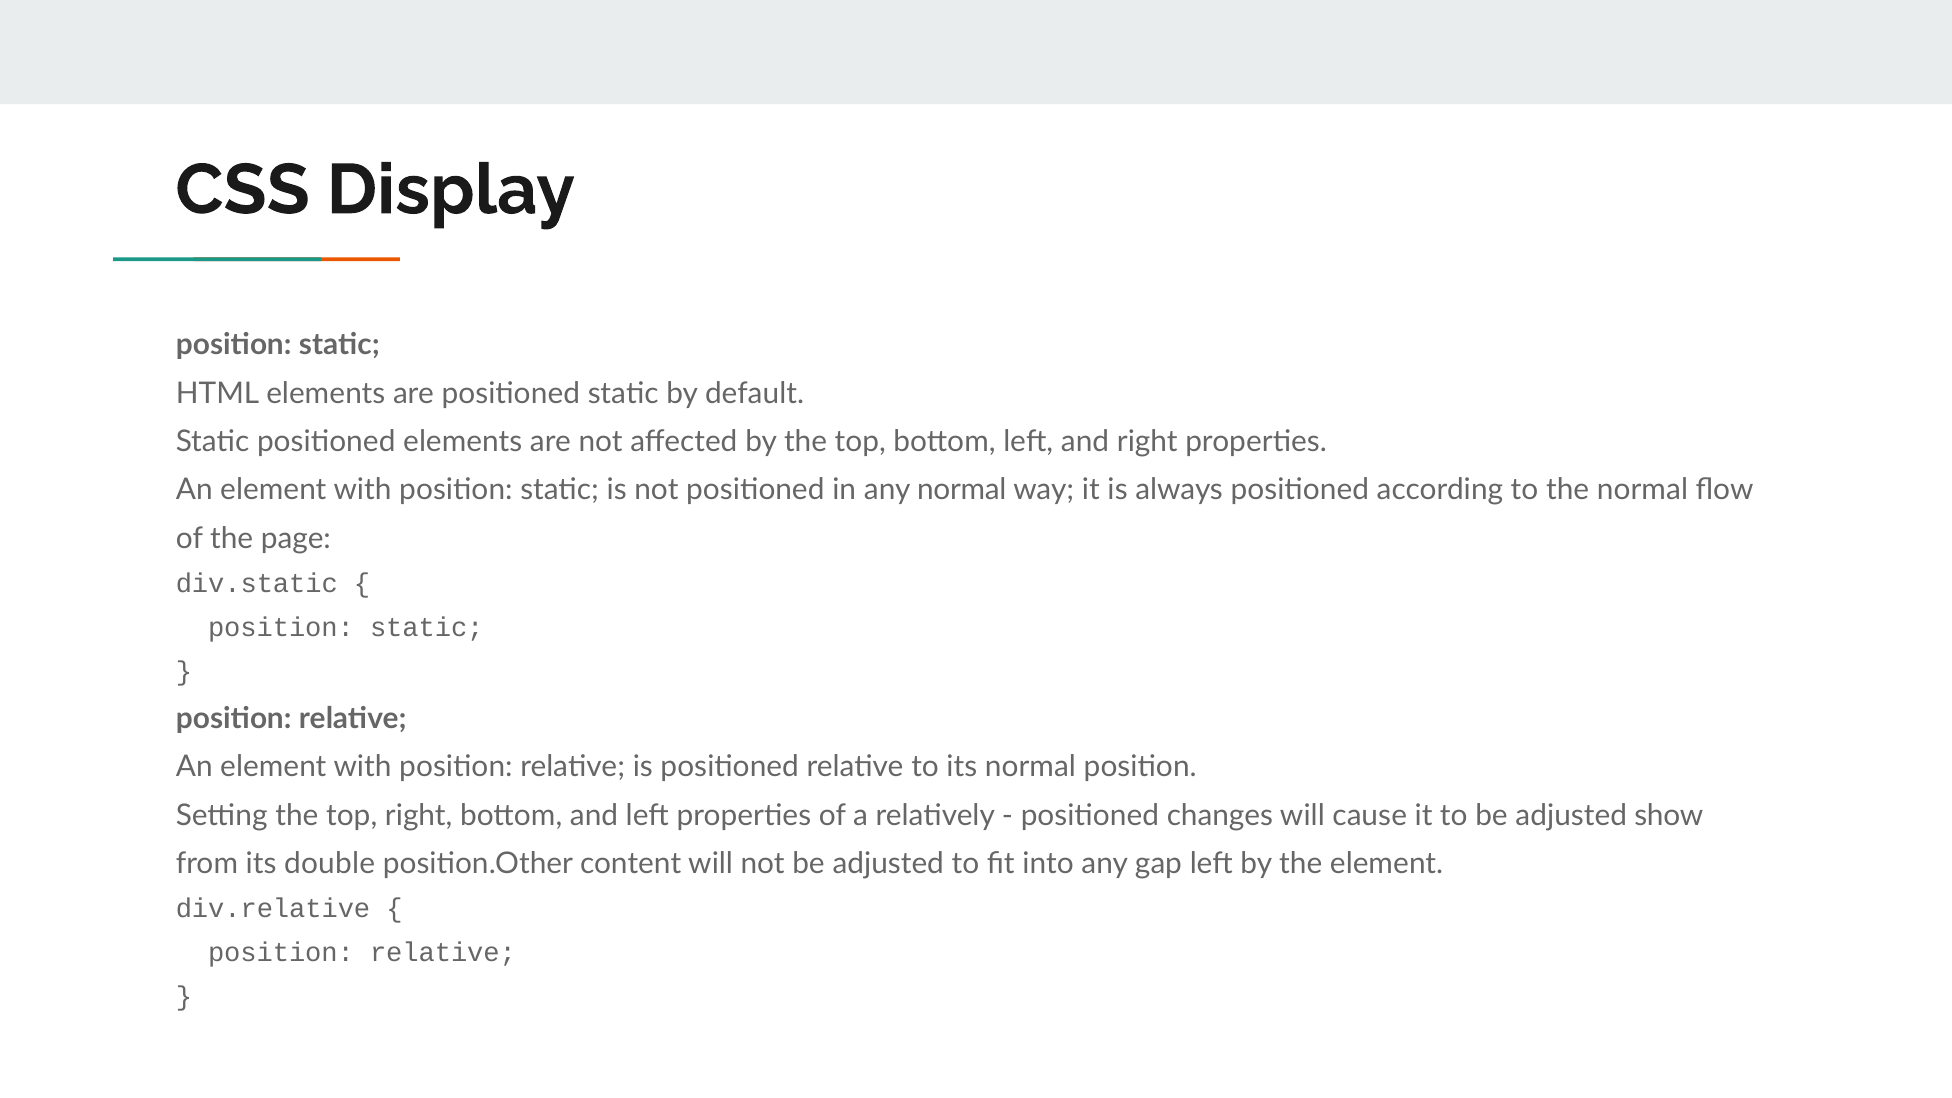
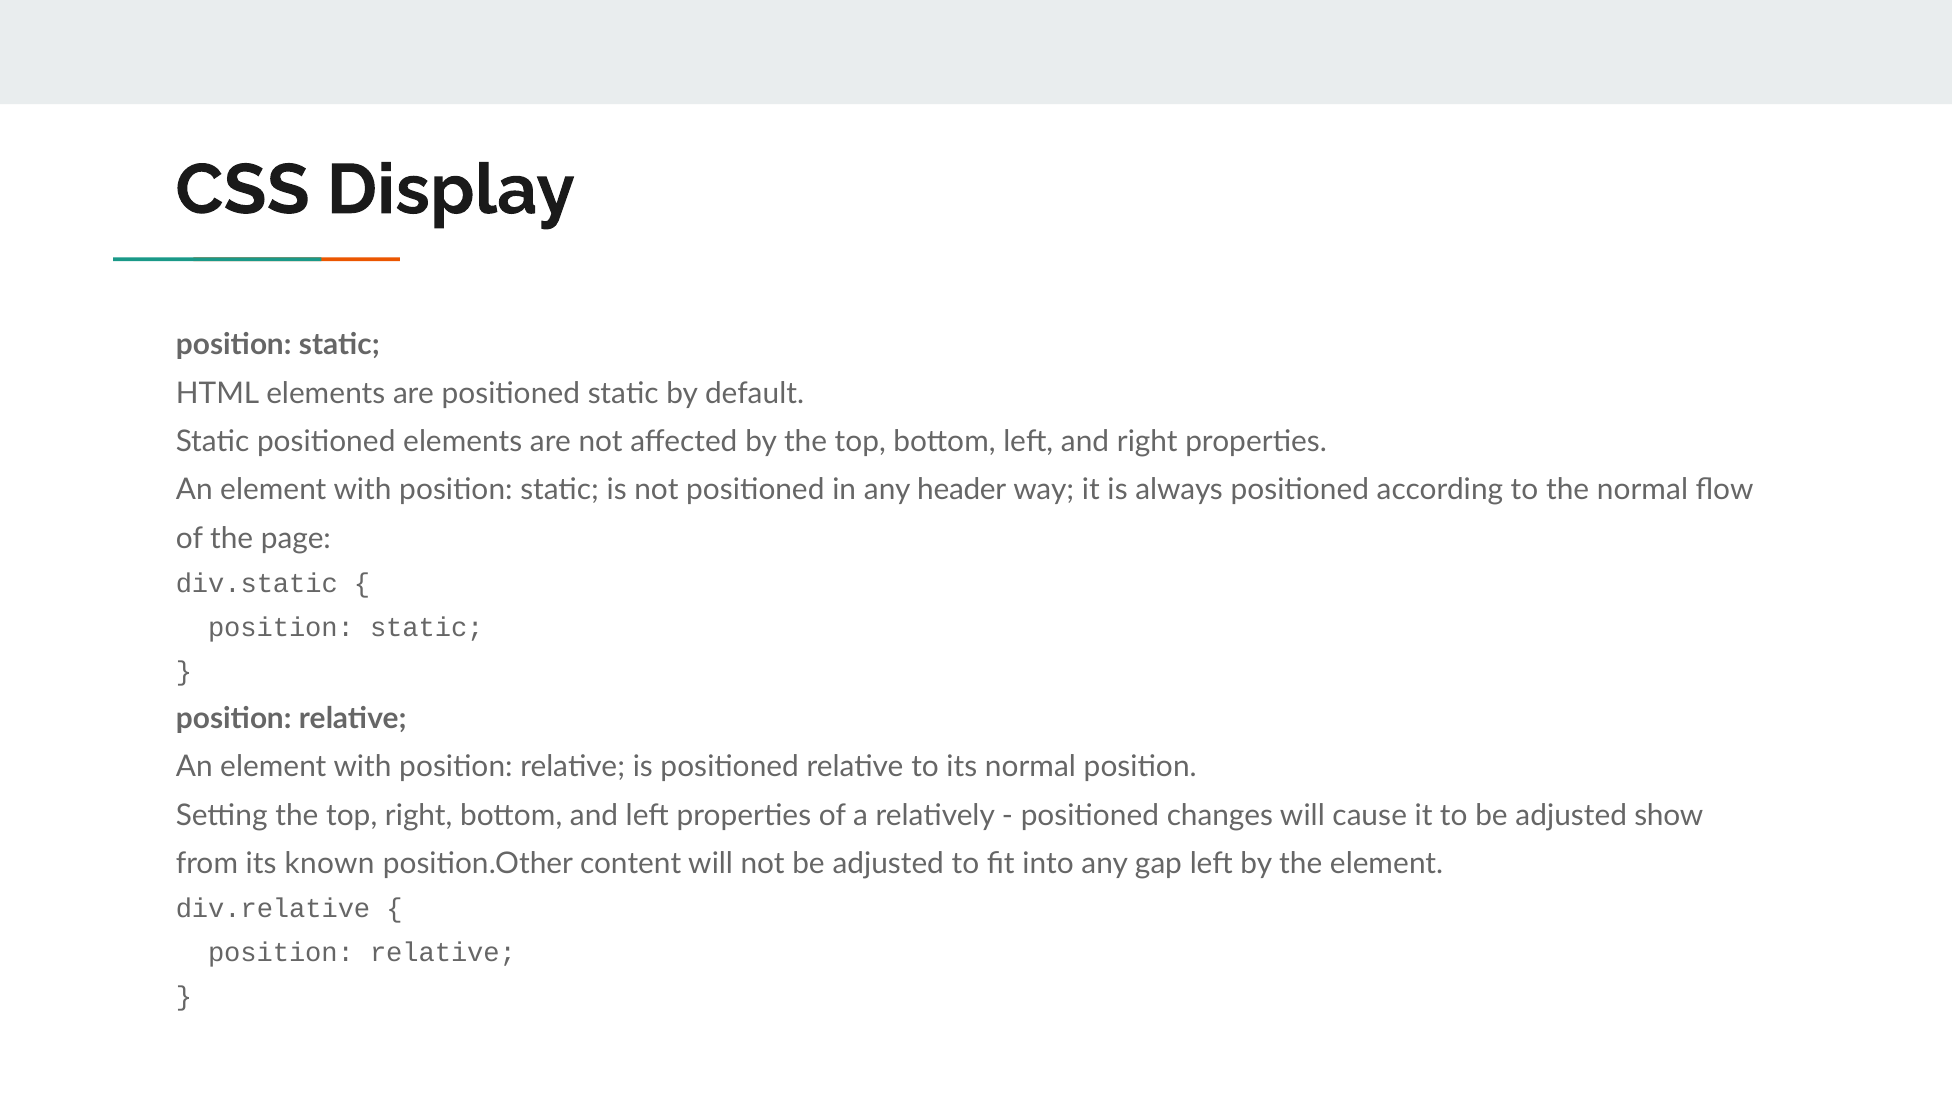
any normal: normal -> header
double: double -> known
